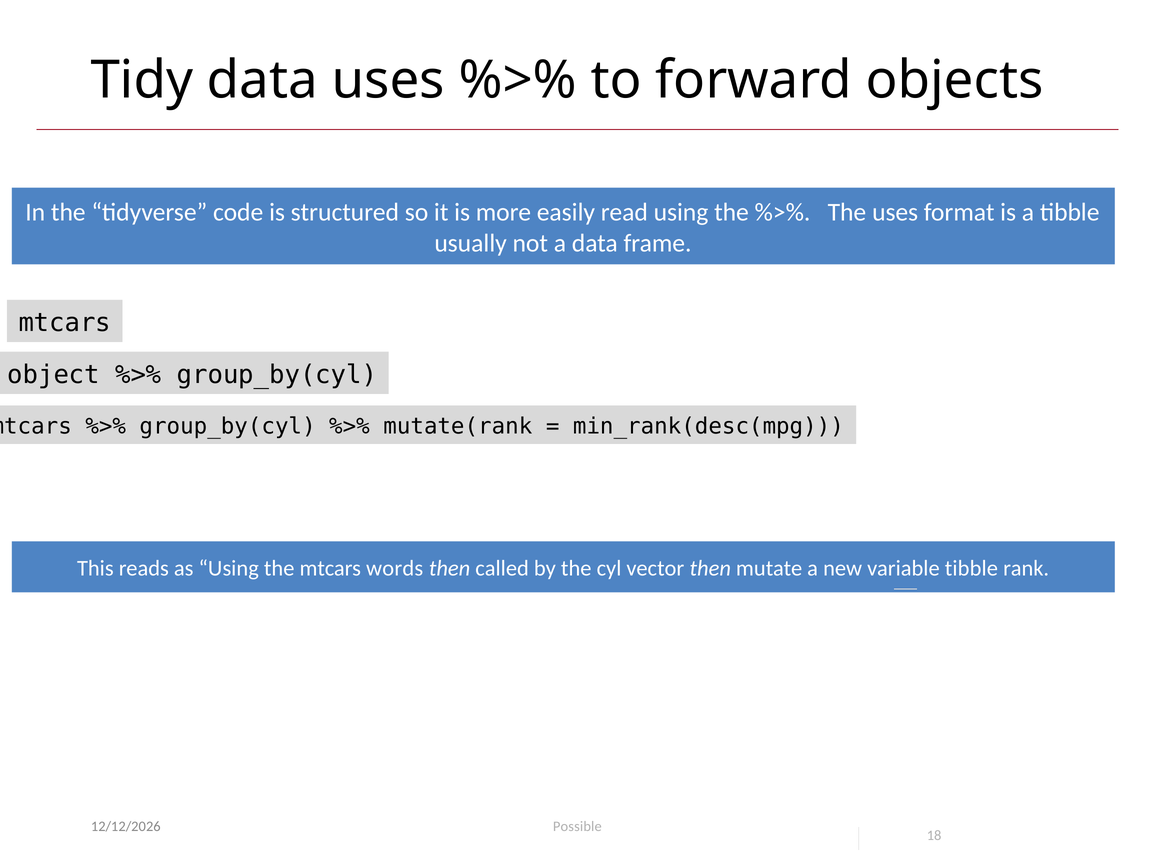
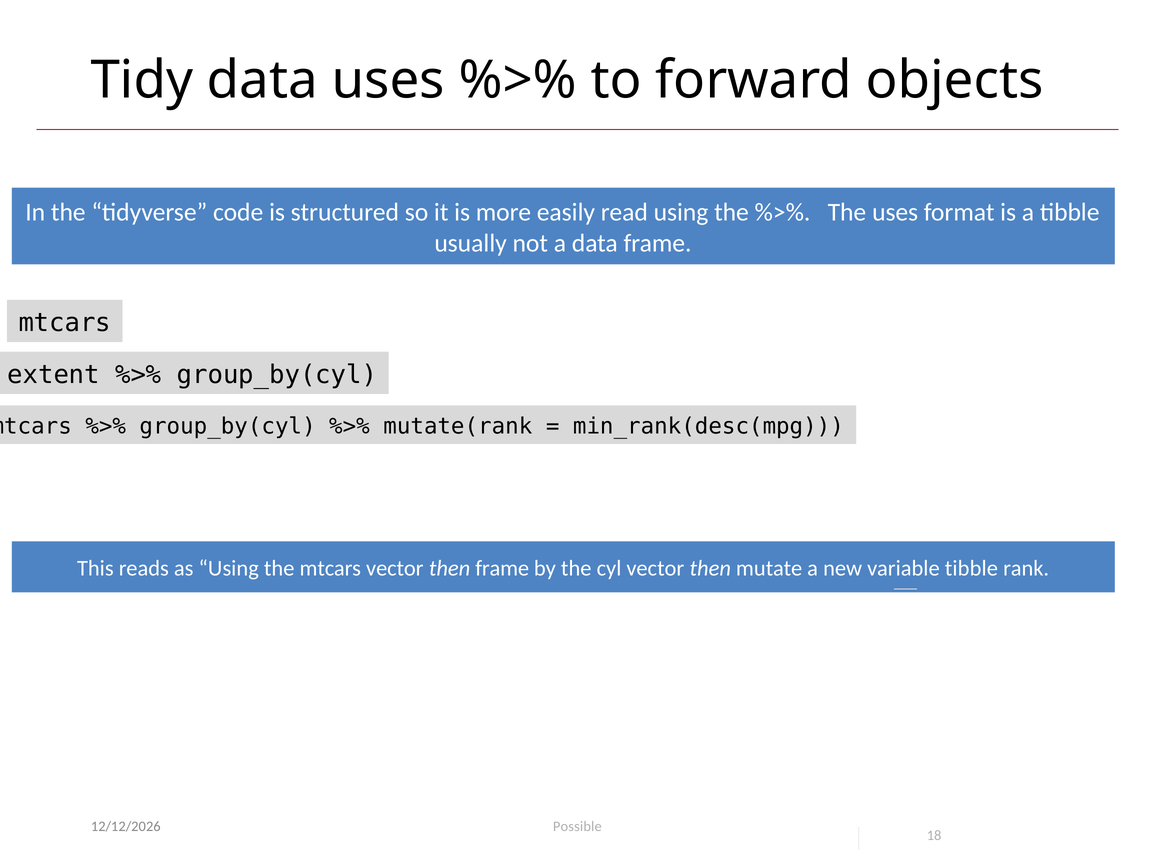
object: object -> extent
mtcars words: words -> vector
then called: called -> frame
